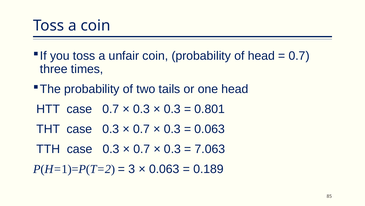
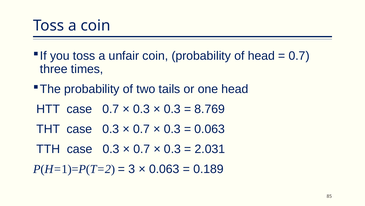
0.801: 0.801 -> 8.769
7.063: 7.063 -> 2.031
